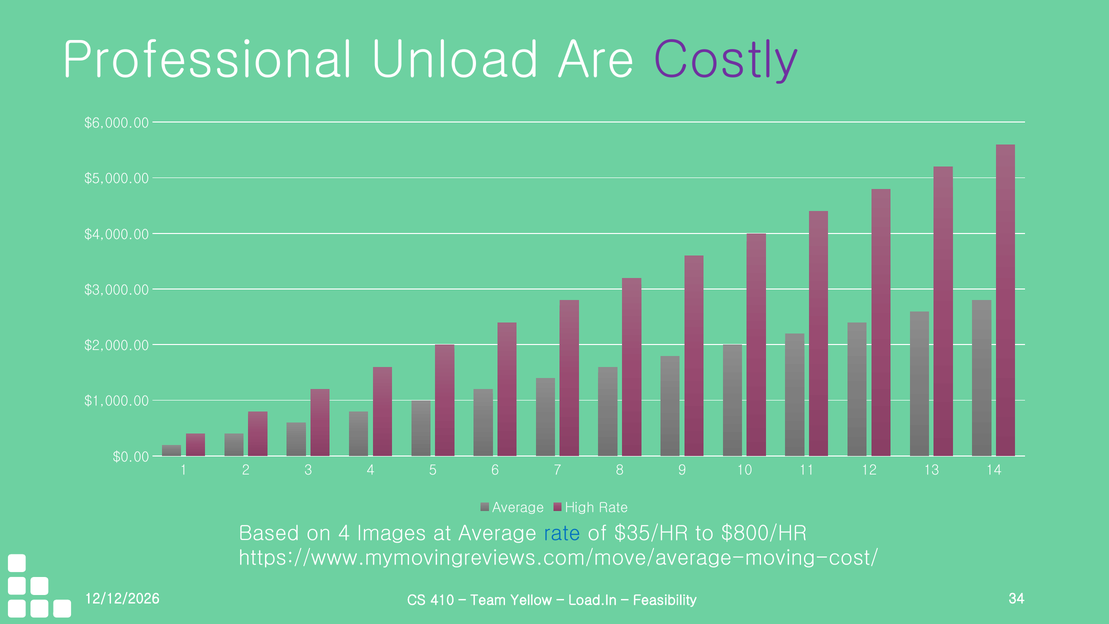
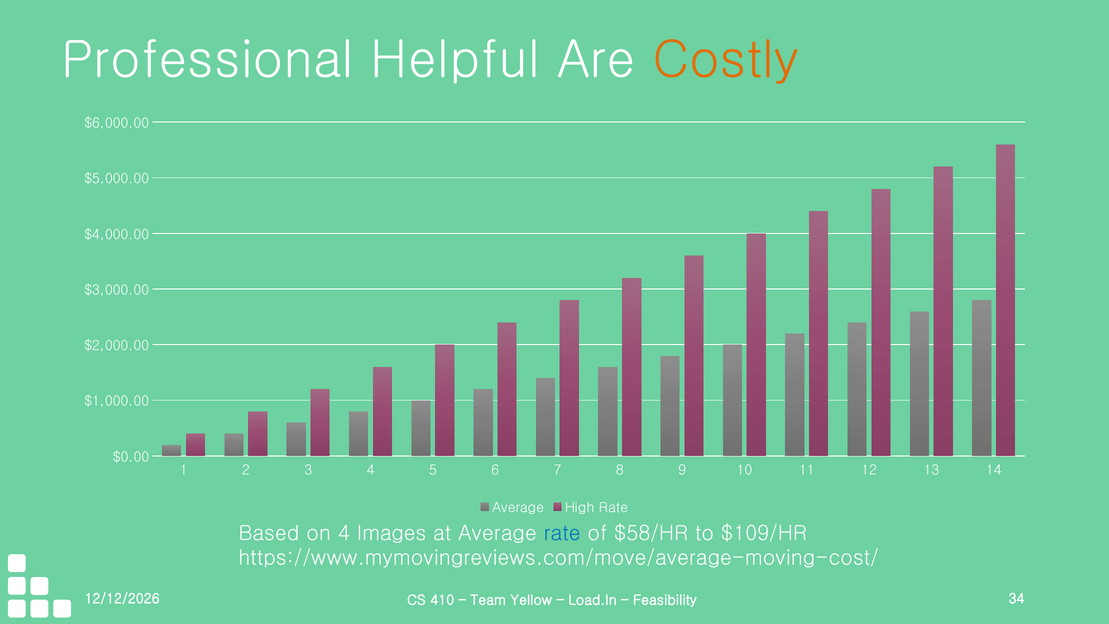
Unload: Unload -> Helpful
Costly colour: purple -> orange
$35/HR: $35/HR -> $58/HR
$800/HR: $800/HR -> $109/HR
